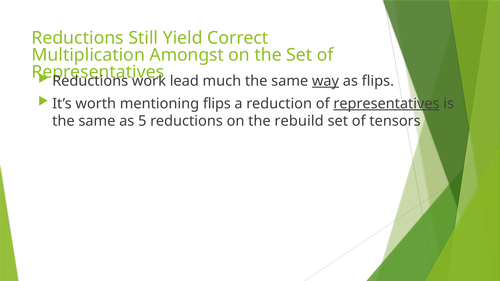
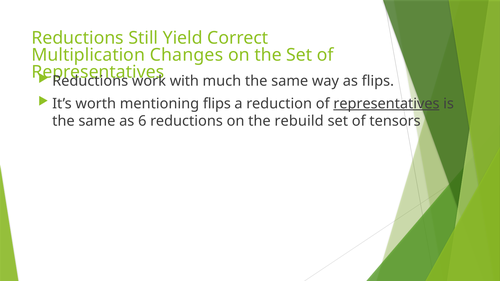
Amongst: Amongst -> Changes
lead: lead -> with
way underline: present -> none
5: 5 -> 6
